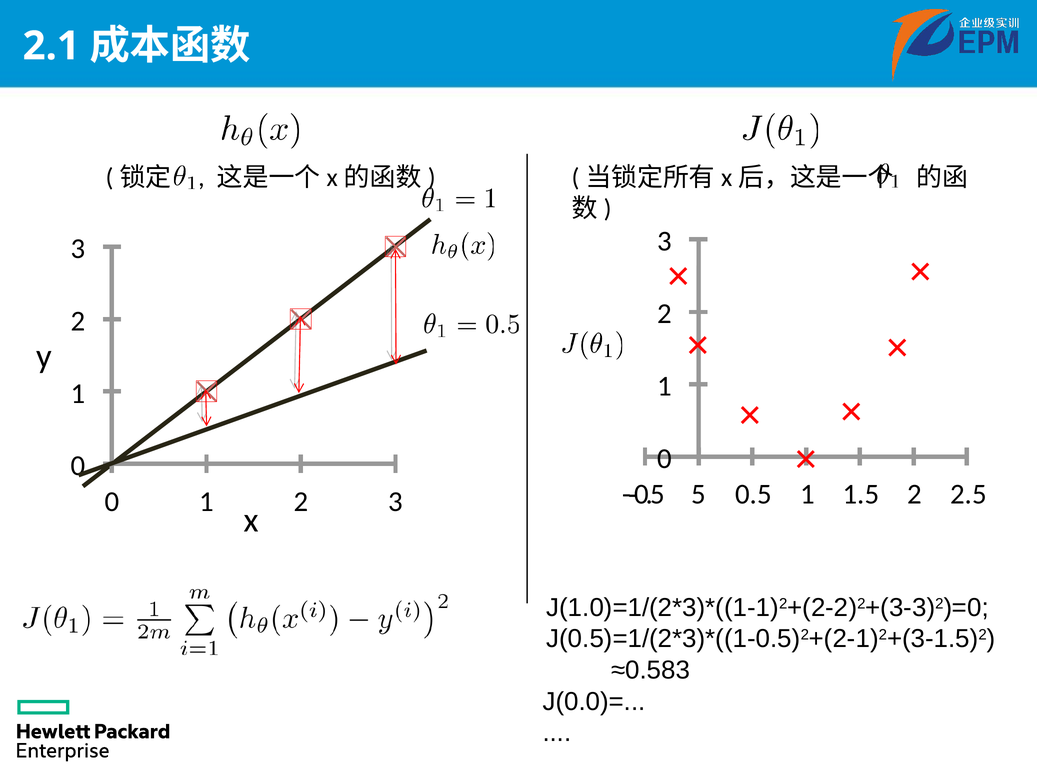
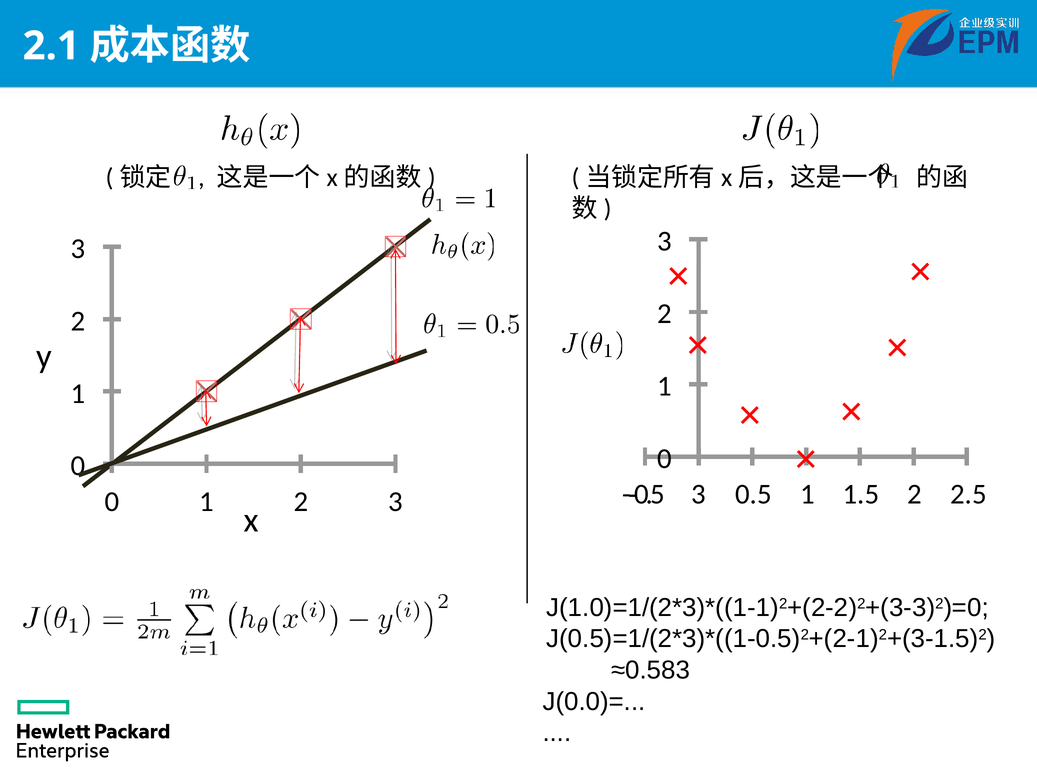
5 at (699, 494): 5 -> 3
